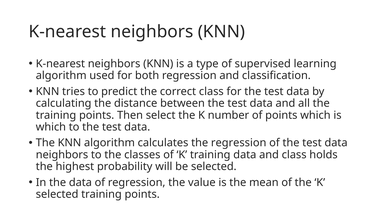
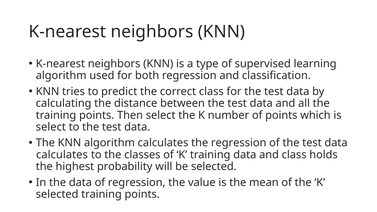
which at (51, 127): which -> select
neighbors at (62, 155): neighbors -> calculates
